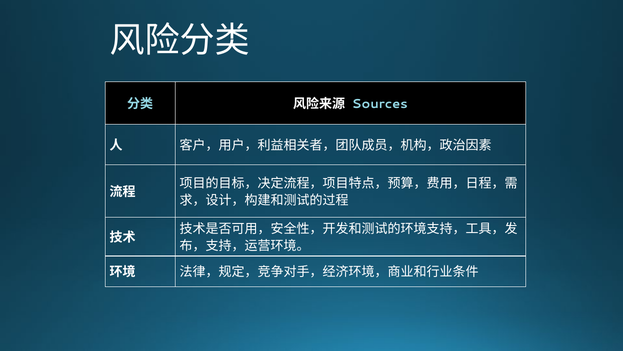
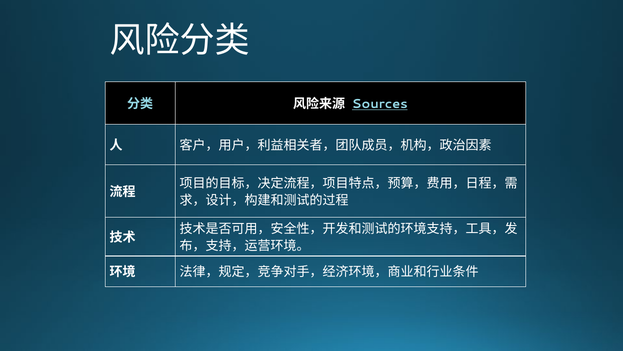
Sources underline: none -> present
